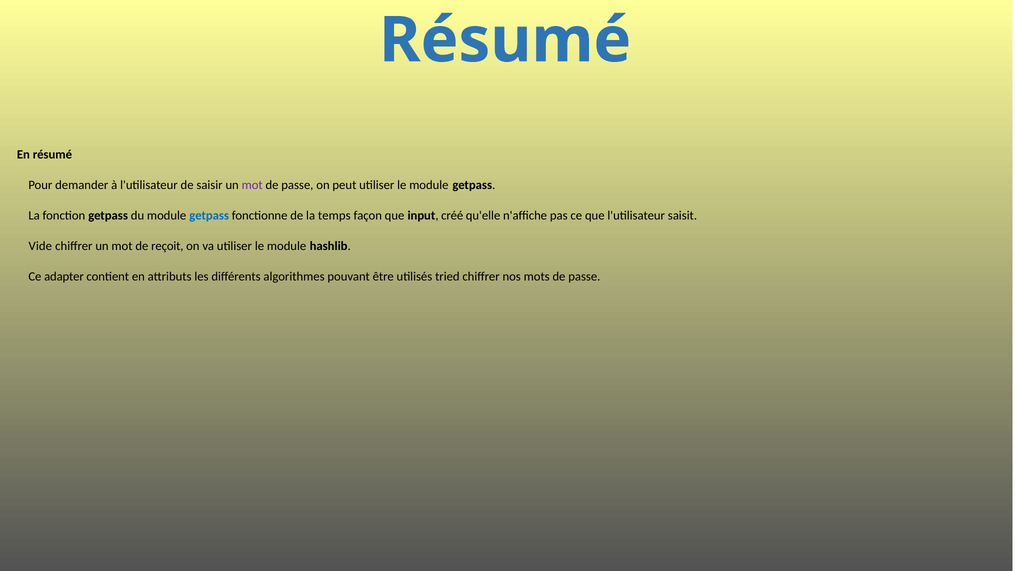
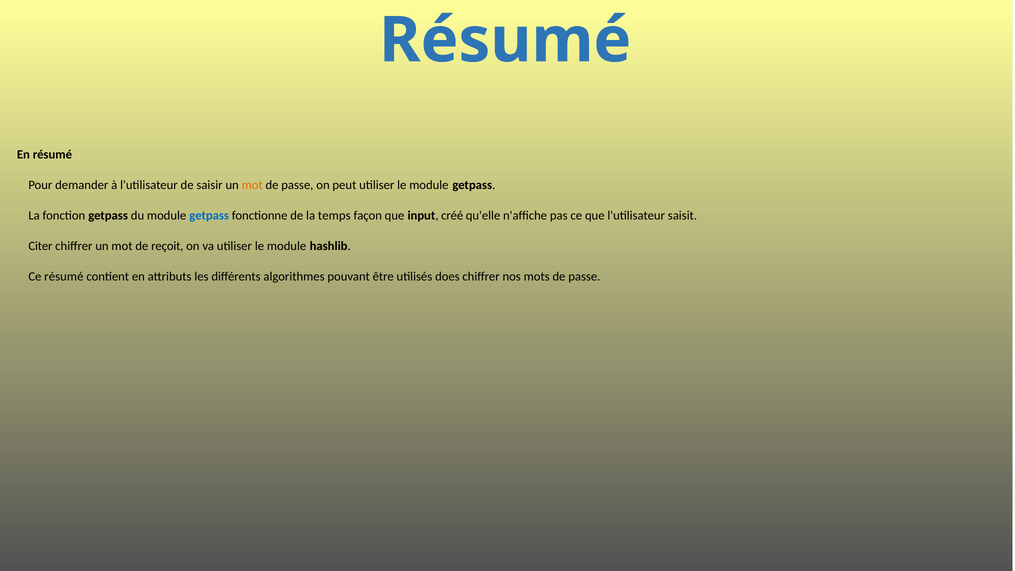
mot at (252, 185) colour: purple -> orange
Vide: Vide -> Citer
Ce adapter: adapter -> résumé
tried: tried -> does
